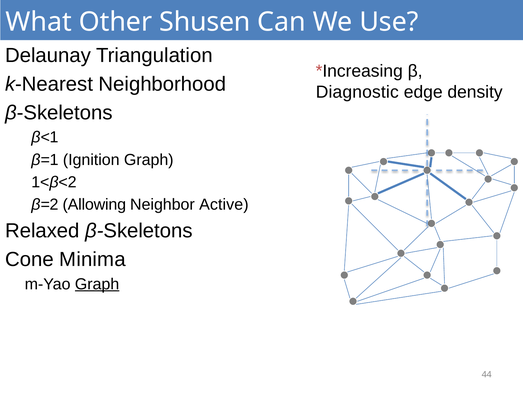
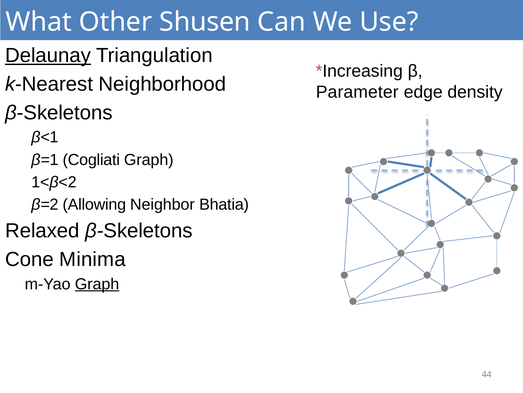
Delaunay underline: none -> present
Diagnostic: Diagnostic -> Parameter
Ignition: Ignition -> Cogliati
Active: Active -> Bhatia
